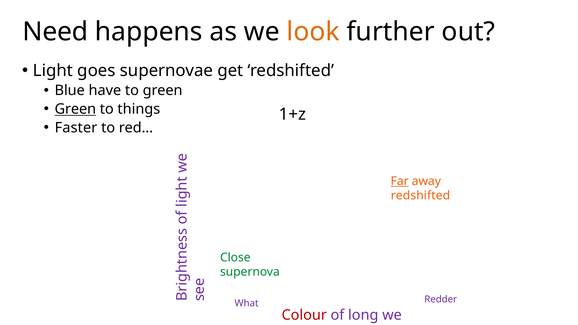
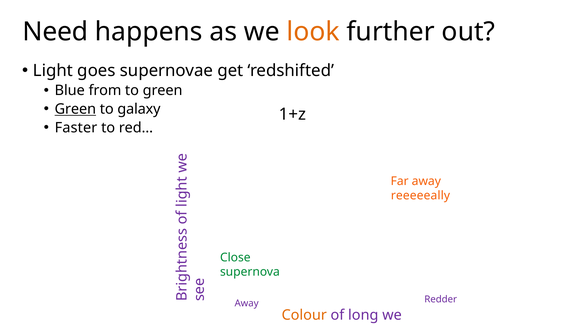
have: have -> from
things: things -> galaxy
Far underline: present -> none
redshifted at (420, 196): redshifted -> reeeeeally
What at (247, 303): What -> Away
Colour colour: red -> orange
